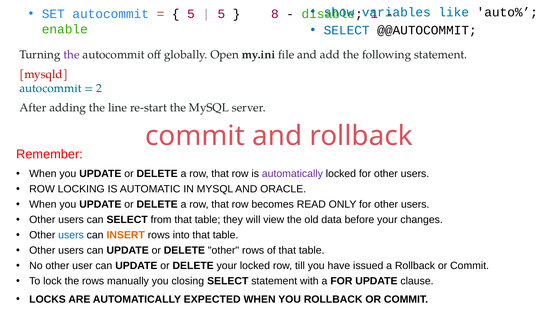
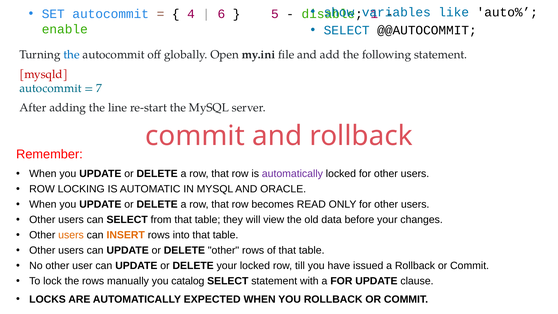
5 at (191, 14): 5 -> 4
5 at (221, 14): 5 -> 6
8: 8 -> 5
the at (72, 55) colour: purple -> blue
2: 2 -> 7
users at (71, 235) colour: blue -> orange
closing: closing -> catalog
